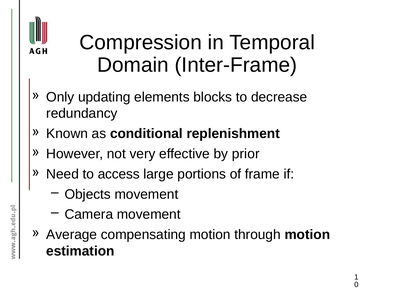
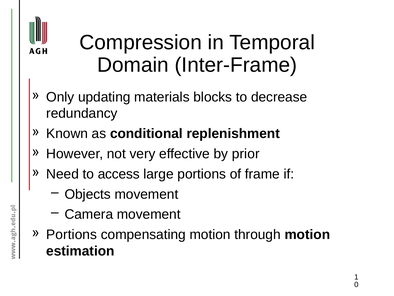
elements: elements -> materials
Average at (72, 234): Average -> Portions
